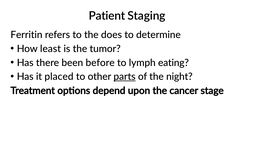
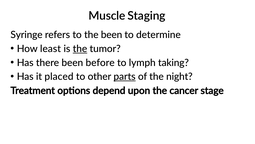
Patient: Patient -> Muscle
Ferritin: Ferritin -> Syringe
the does: does -> been
the at (80, 49) underline: none -> present
eating: eating -> taking
